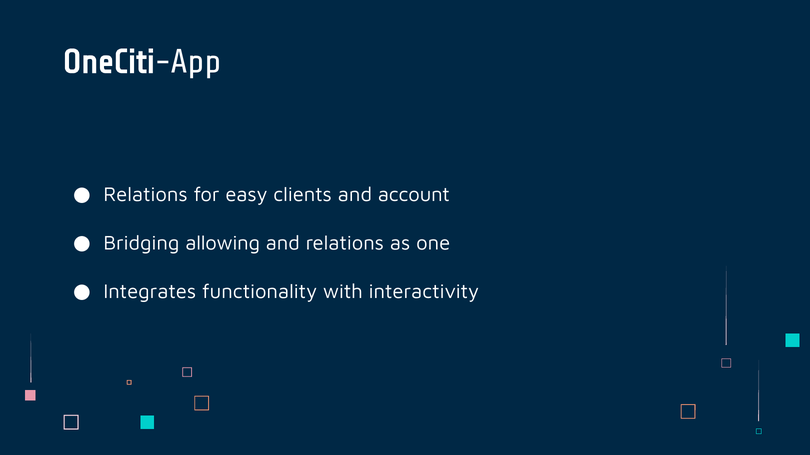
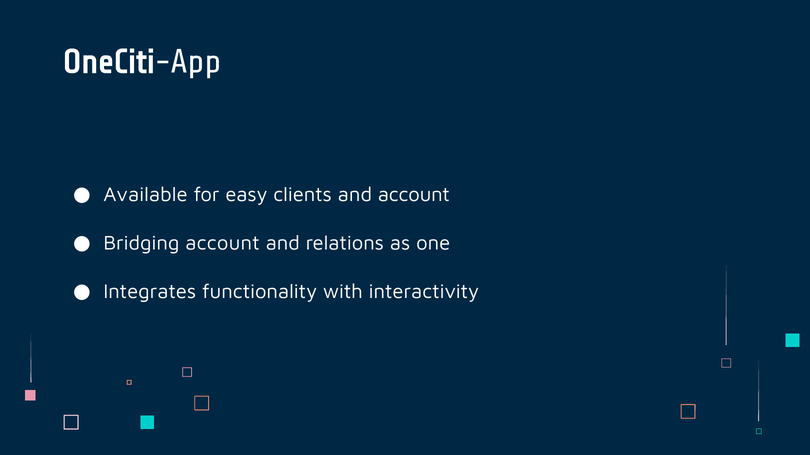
Relations at (146, 195): Relations -> Available
Bridging allowing: allowing -> account
